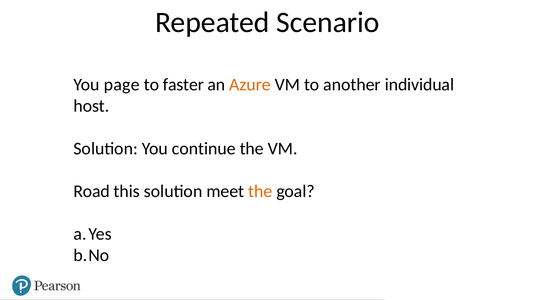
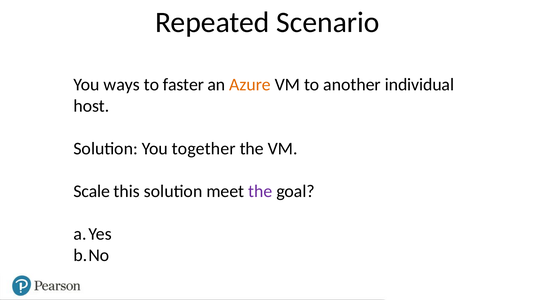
page: page -> ways
continue: continue -> together
Road: Road -> Scale
the at (260, 192) colour: orange -> purple
